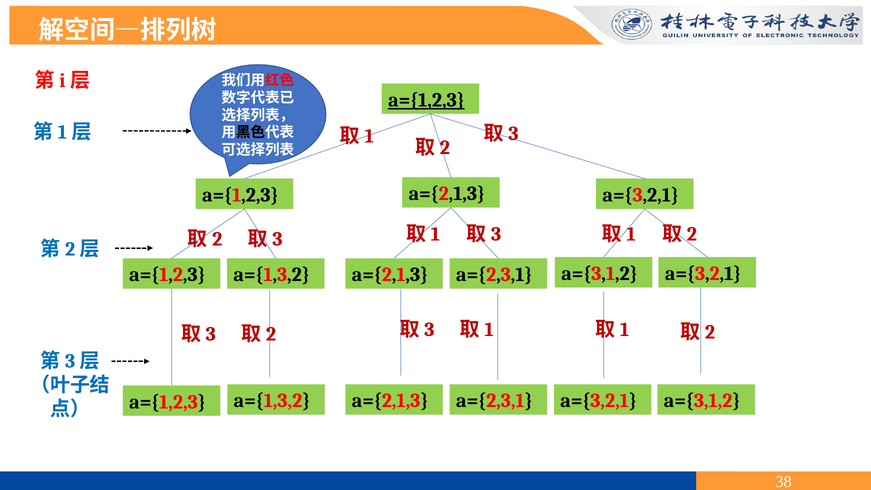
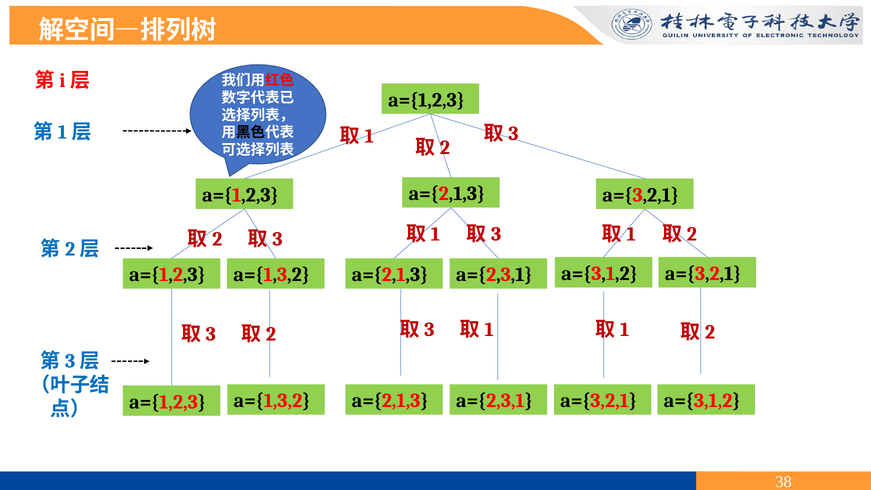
a={1,2,3 at (426, 100) underline: present -> none
